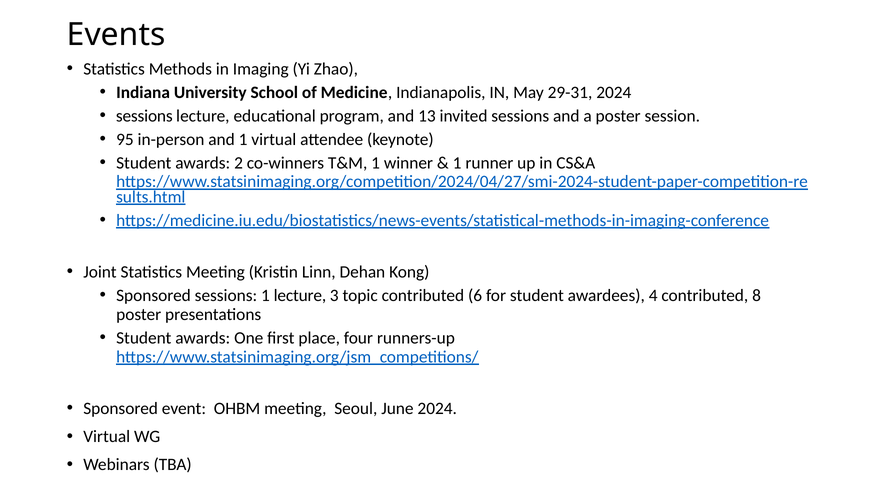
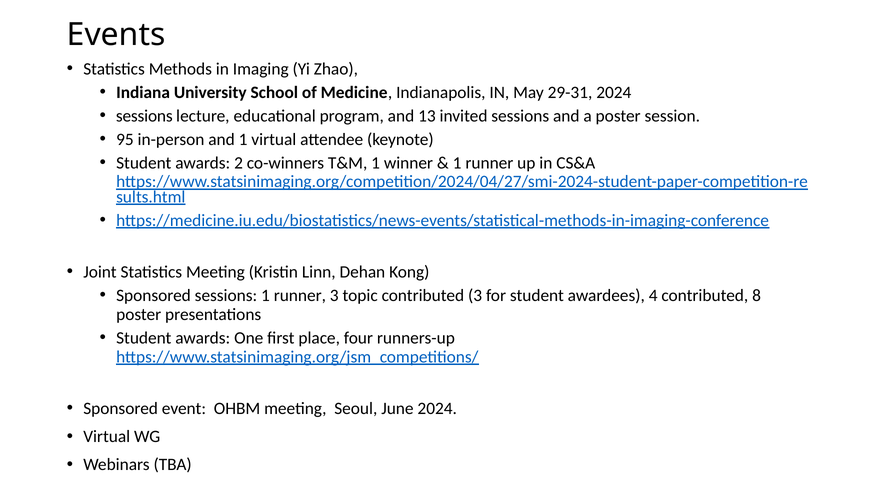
sessions 1 lecture: lecture -> runner
contributed 6: 6 -> 3
